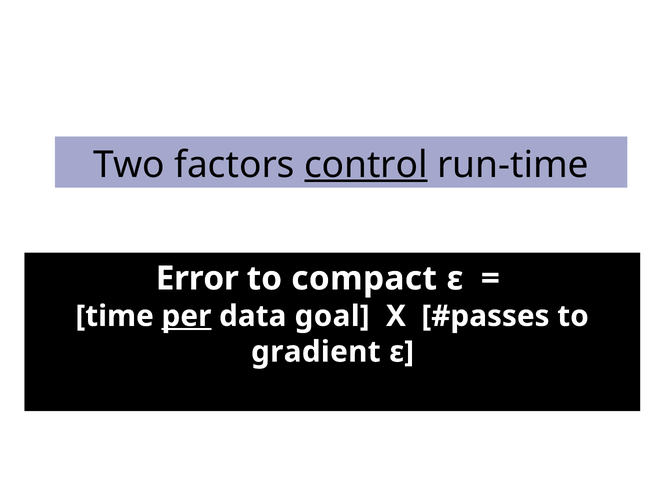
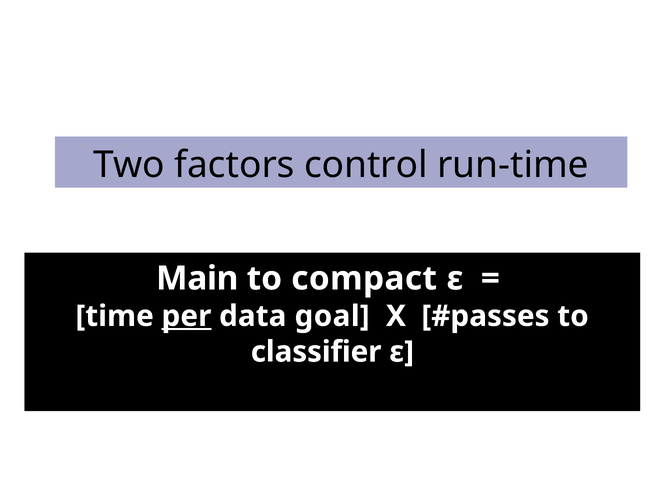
control underline: present -> none
Error: Error -> Main
gradient: gradient -> classifier
